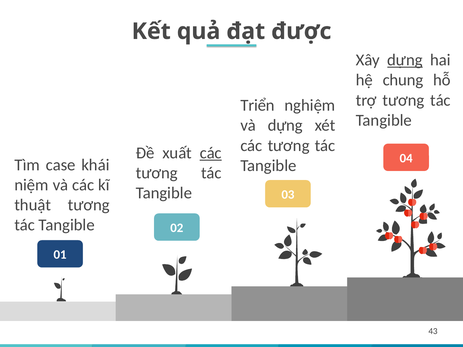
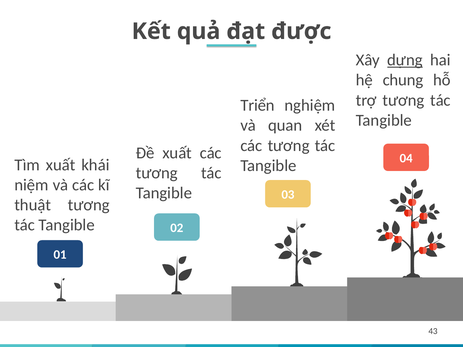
và dựng: dựng -> quan
các at (211, 153) underline: present -> none
Tìm case: case -> xuất
